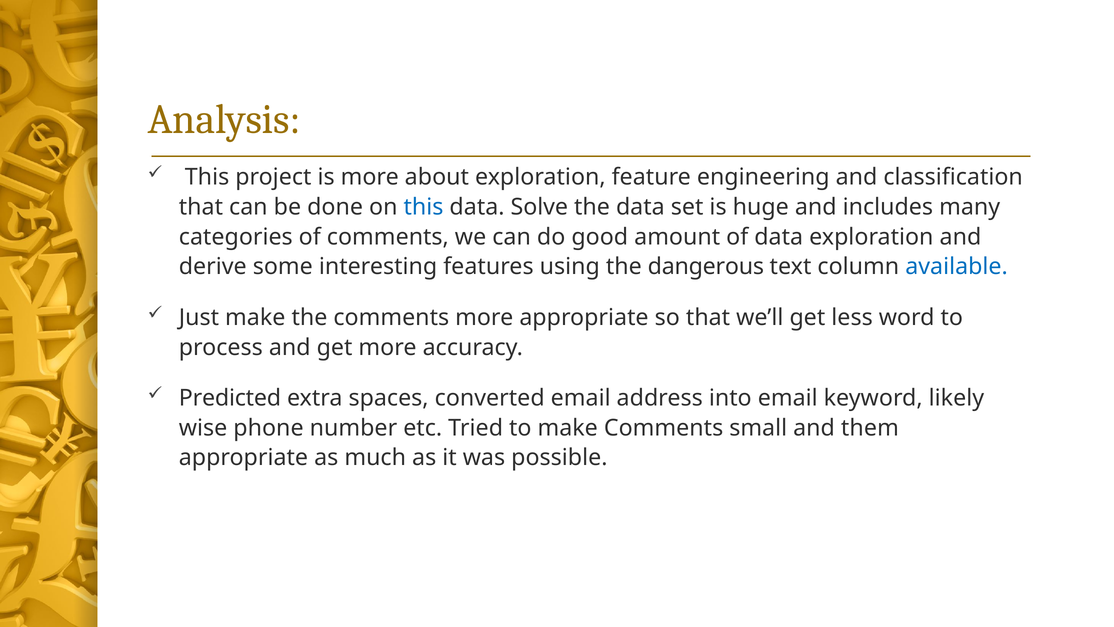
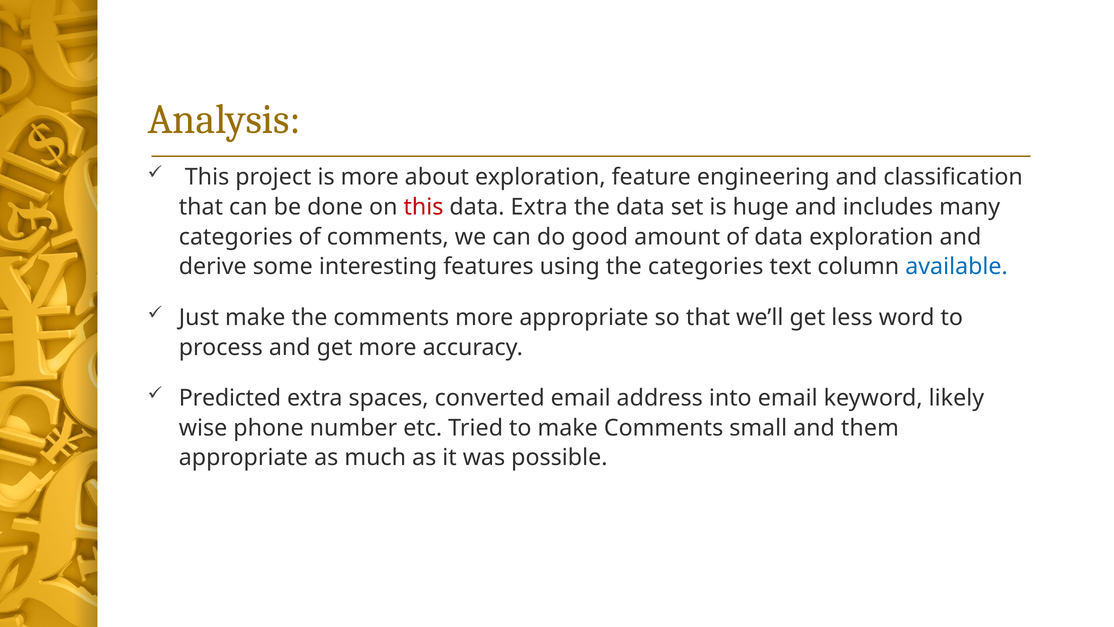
this at (423, 207) colour: blue -> red
data Solve: Solve -> Extra
the dangerous: dangerous -> categories
